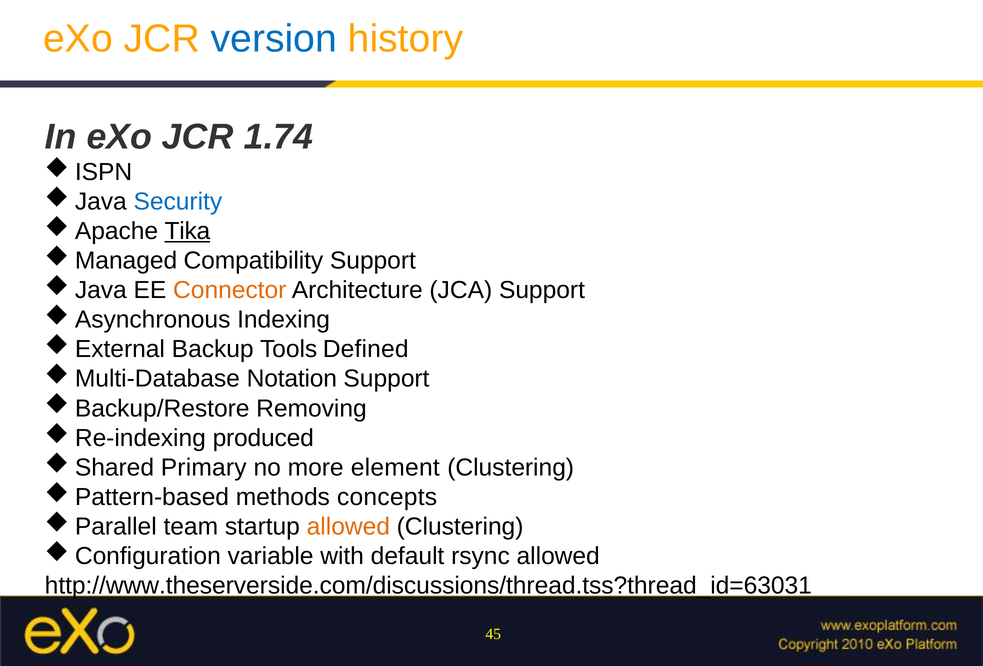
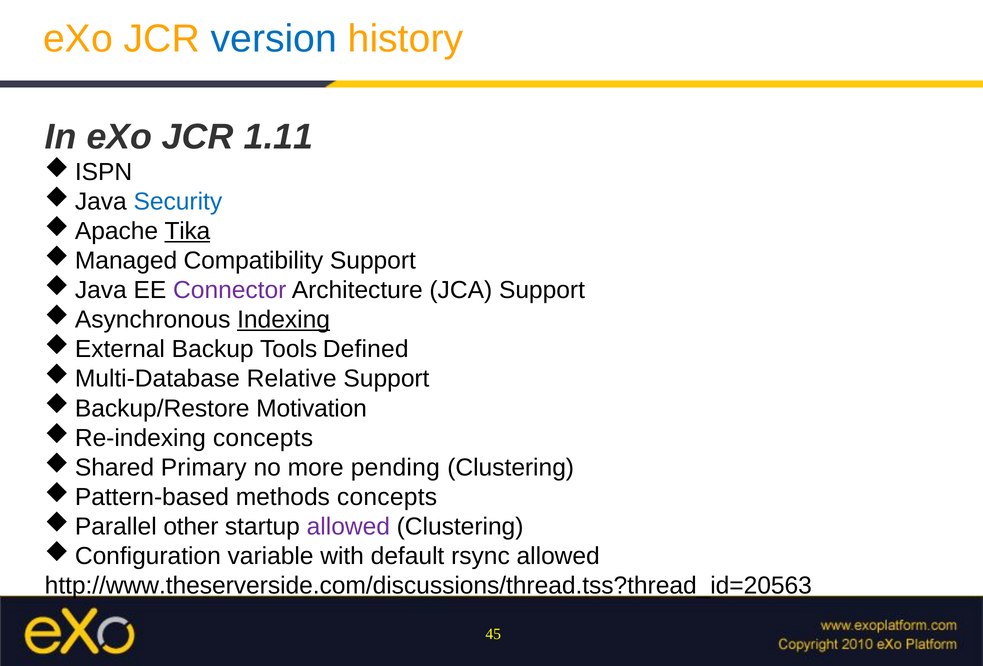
1.74: 1.74 -> 1.11
Connector colour: orange -> purple
Indexing underline: none -> present
Notation: Notation -> Relative
Removing: Removing -> Motivation
produced at (263, 438): produced -> concepts
element: element -> pending
team: team -> other
allowed at (348, 526) colour: orange -> purple
http://www.theserverside.com/discussions/thread.tss?thread_id=63031: http://www.theserverside.com/discussions/thread.tss?thread_id=63031 -> http://www.theserverside.com/discussions/thread.tss?thread_id=20563
